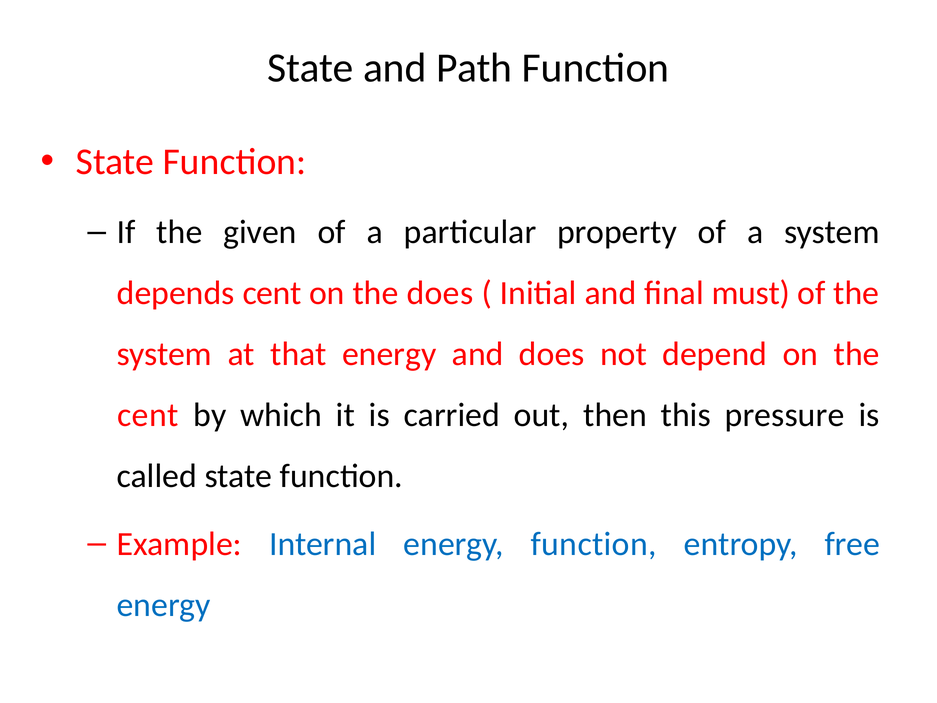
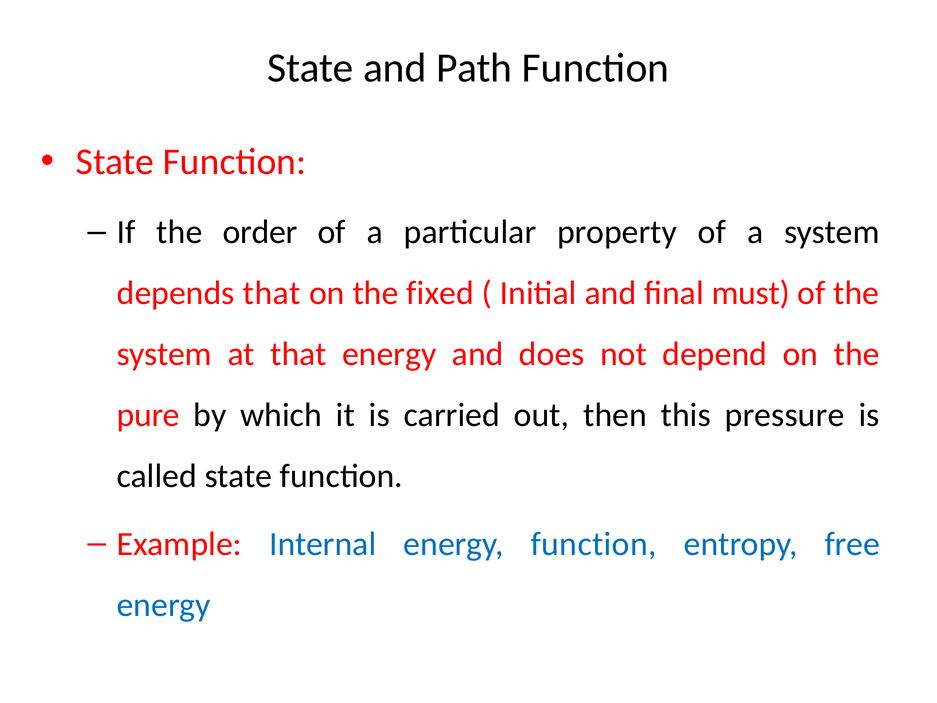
given: given -> order
depends cent: cent -> that
the does: does -> fixed
cent at (148, 415): cent -> pure
